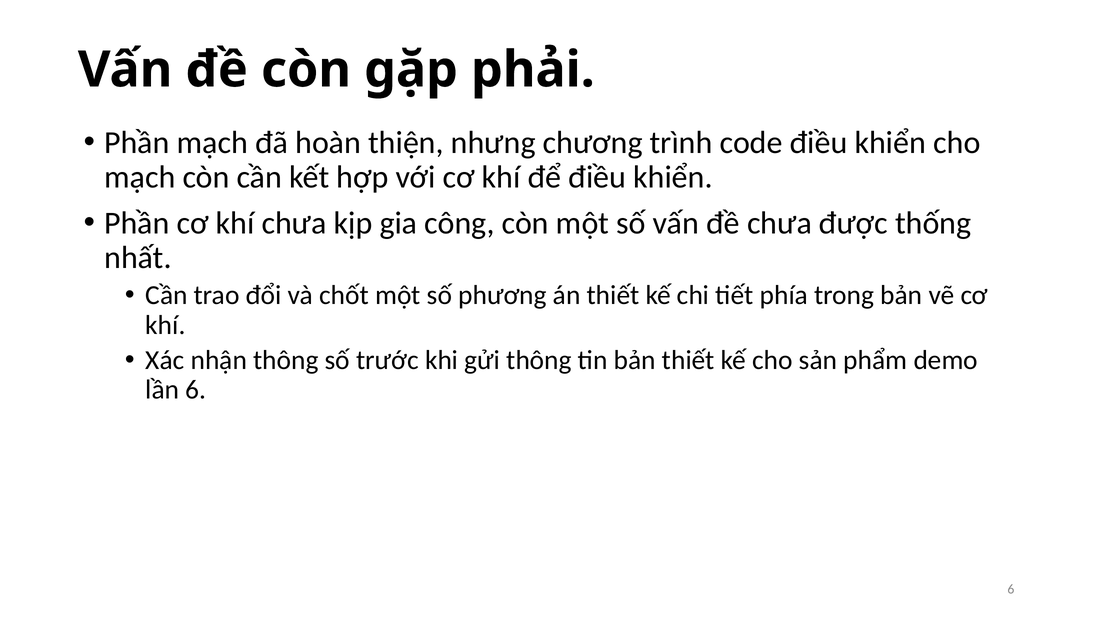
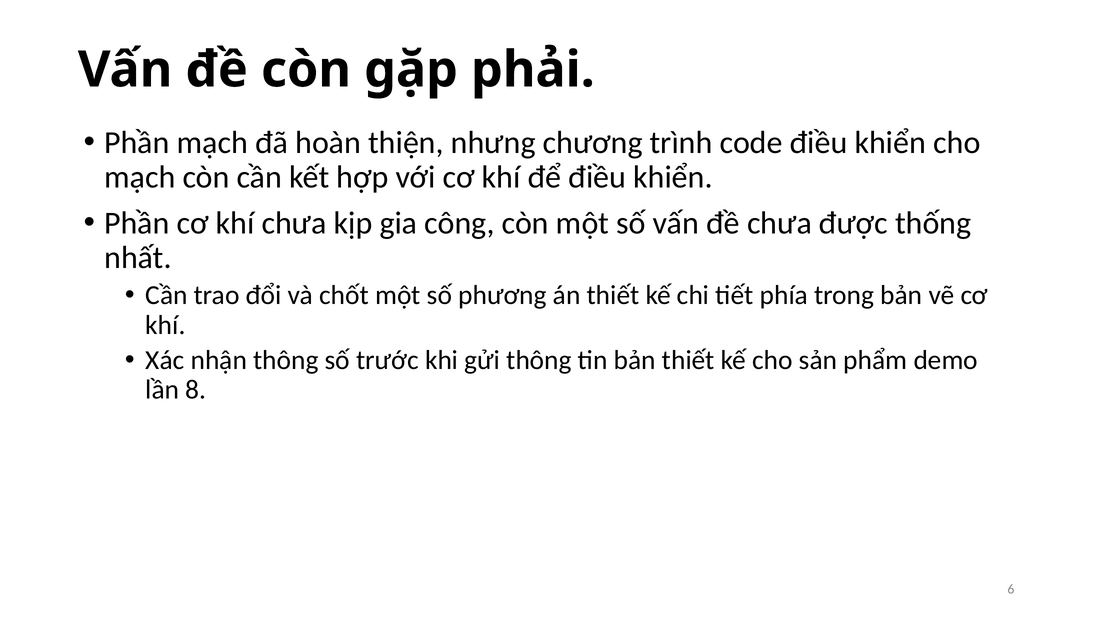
lần 6: 6 -> 8
